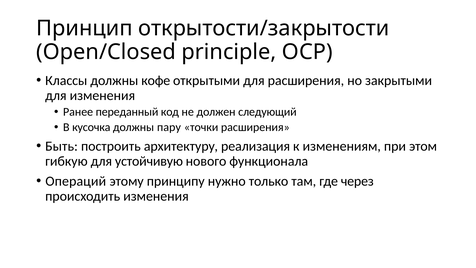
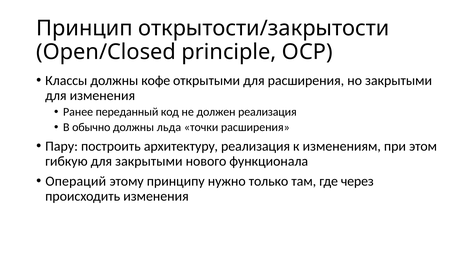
должен следующий: следующий -> реализация
кусочка: кусочка -> обычно
пару: пару -> льда
Быть: Быть -> Пару
для устойчивую: устойчивую -> закрытыми
